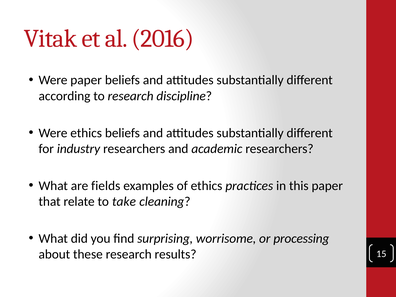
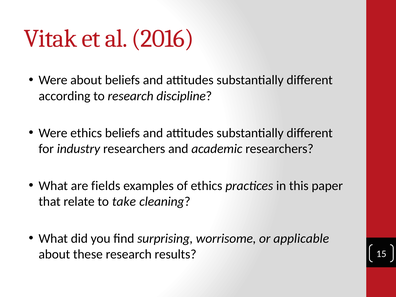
Were paper: paper -> about
processing: processing -> applicable
